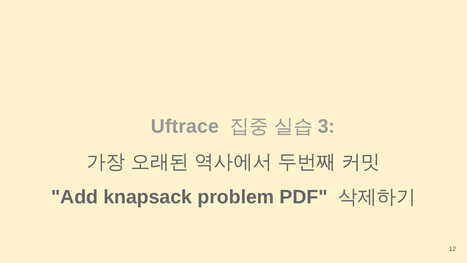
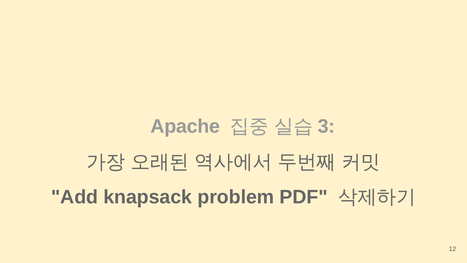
Uftrace: Uftrace -> Apache
